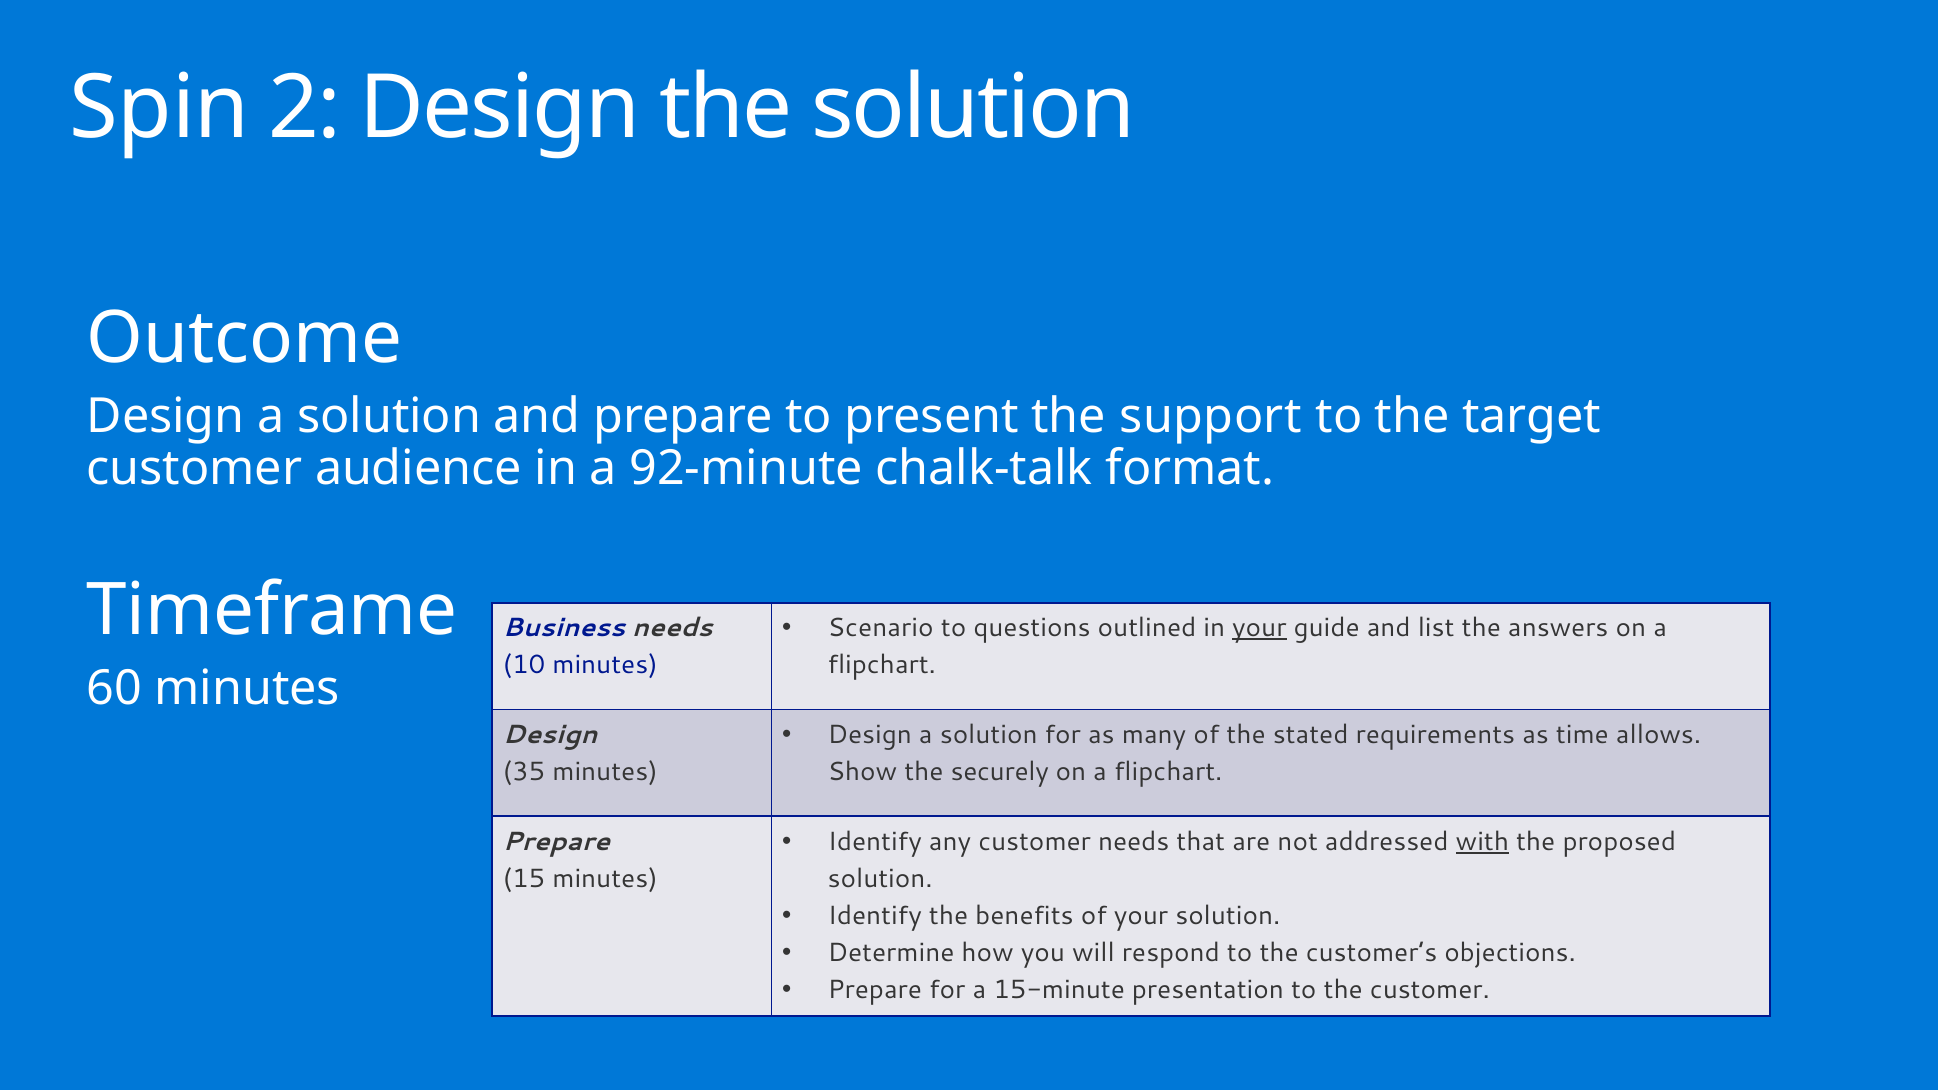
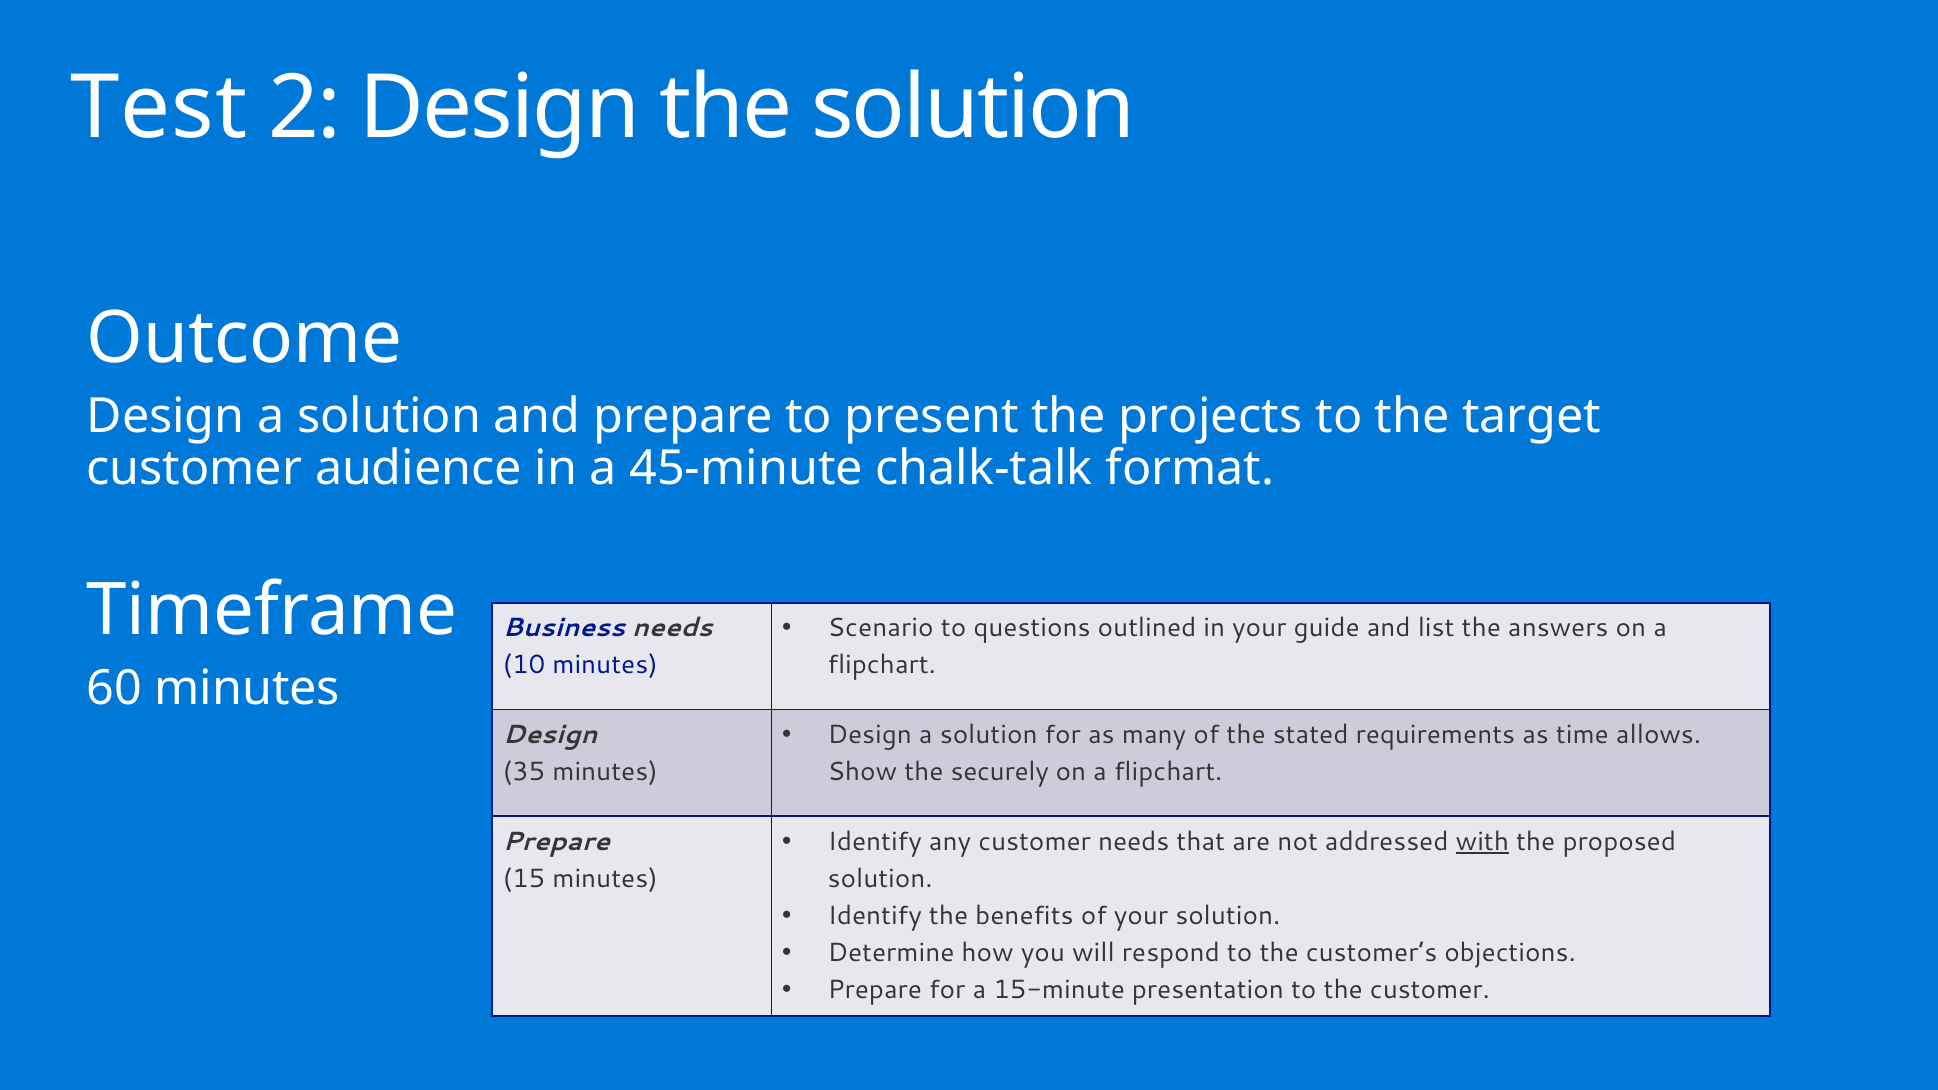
Spin: Spin -> Test
support: support -> projects
92-minute: 92-minute -> 45-minute
your at (1259, 628) underline: present -> none
